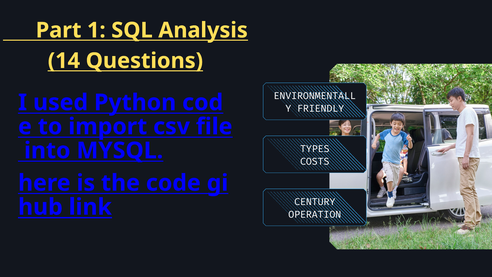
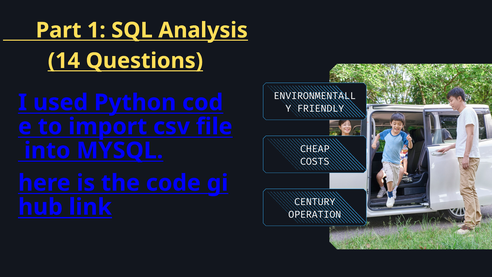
TYPES: TYPES -> CHEAP
